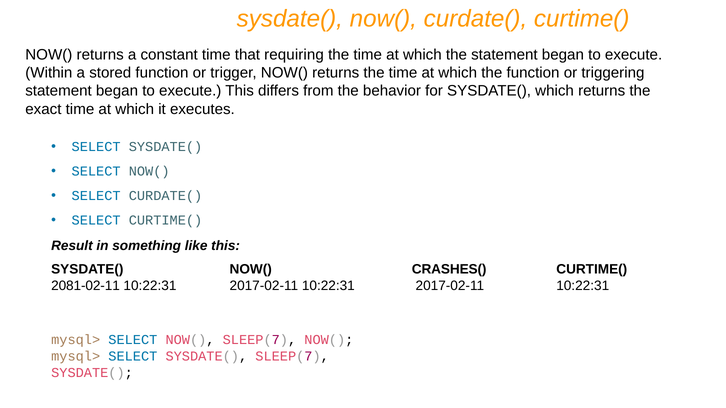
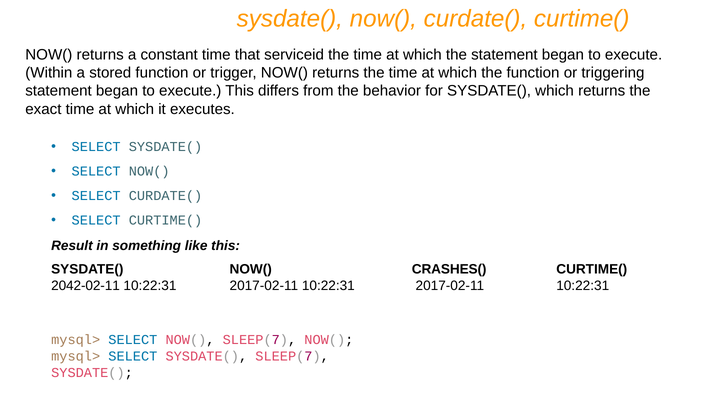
requiring: requiring -> serviceid
2081-02-11: 2081-02-11 -> 2042-02-11
